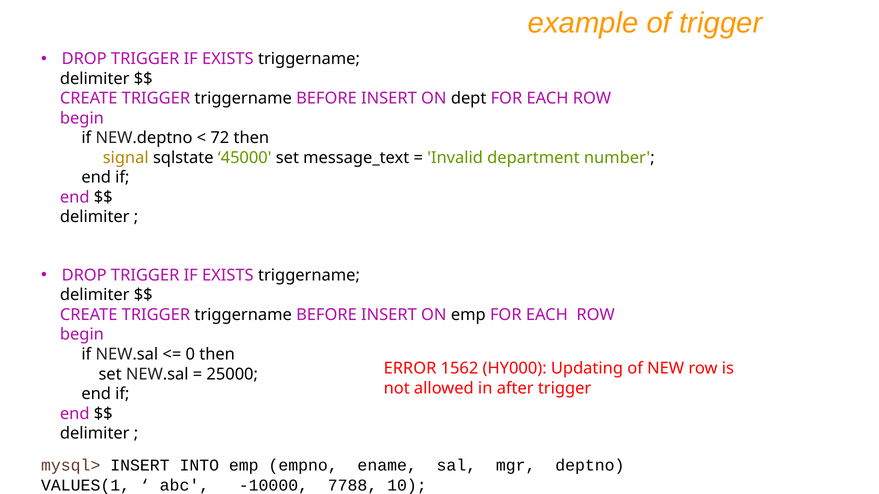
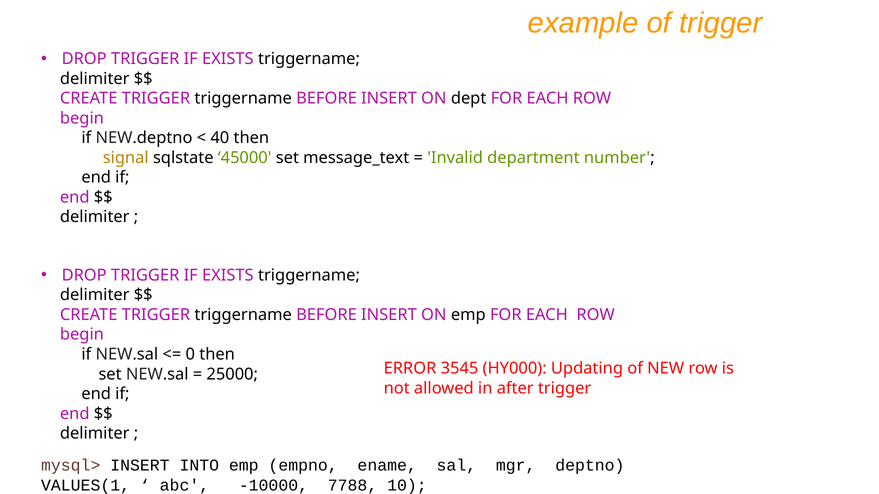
72: 72 -> 40
1562: 1562 -> 3545
